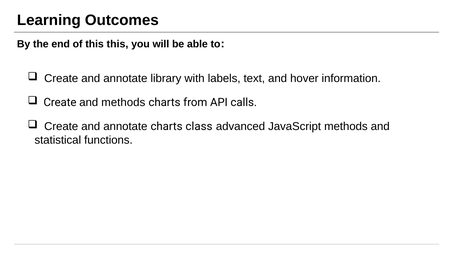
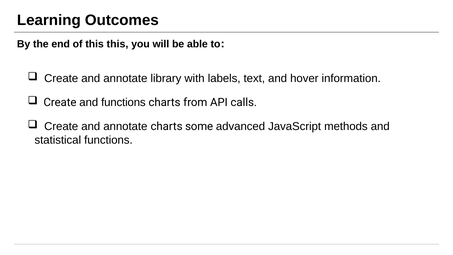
and methods: methods -> functions
class: class -> some
